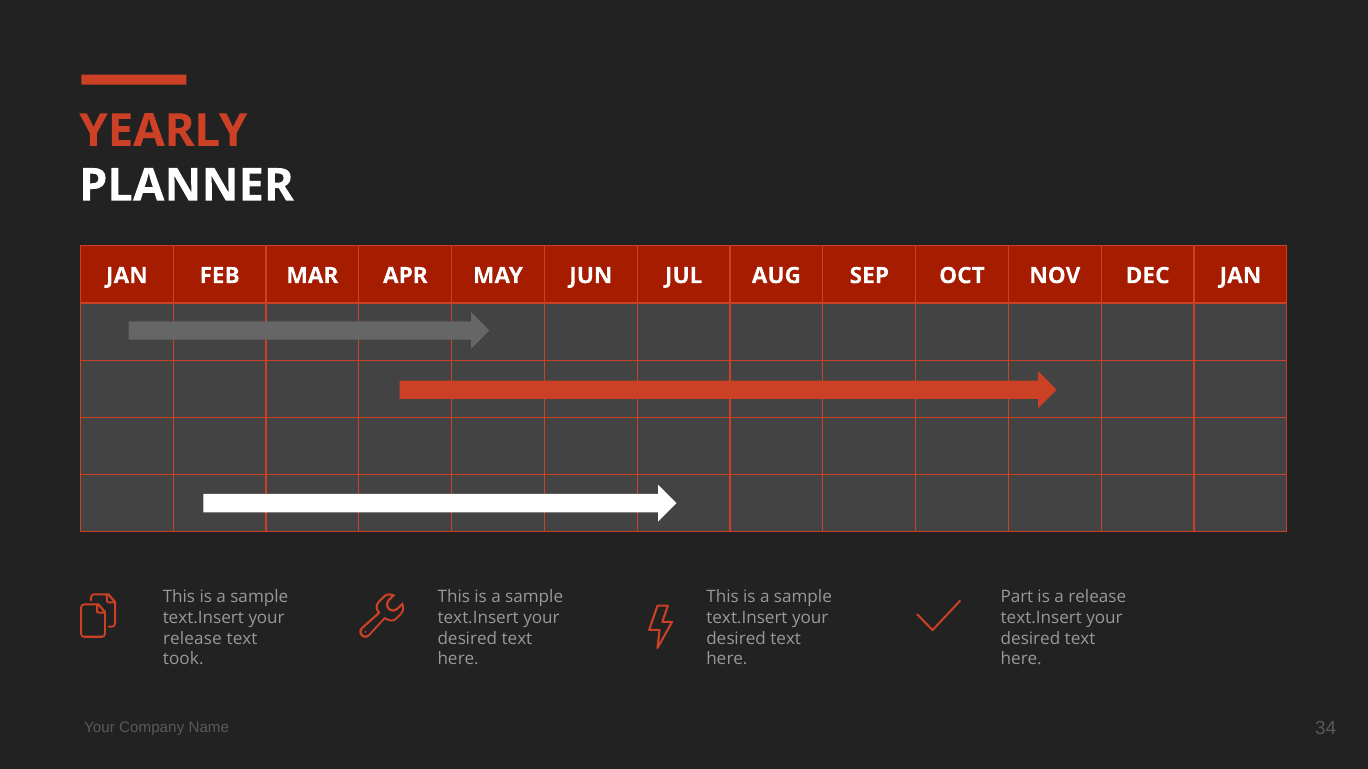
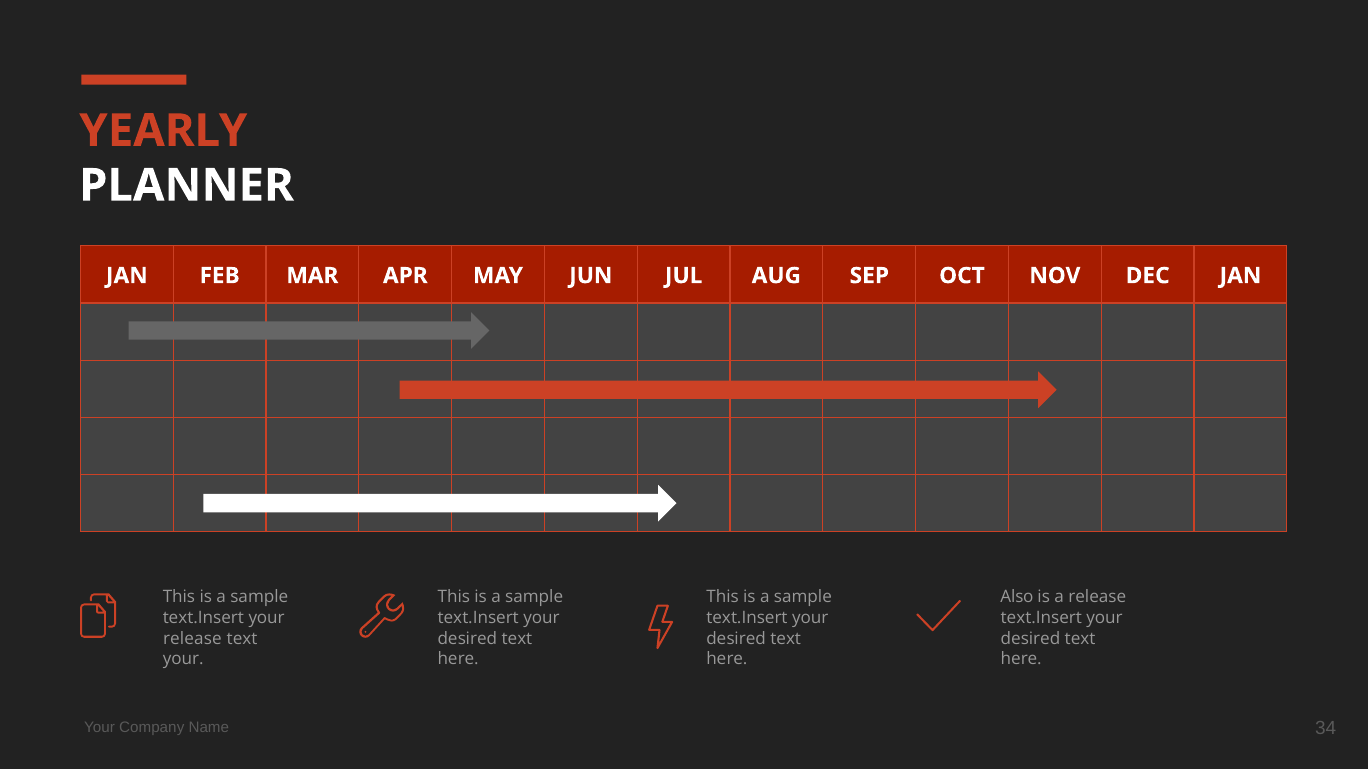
Part: Part -> Also
took at (183, 659): took -> your
